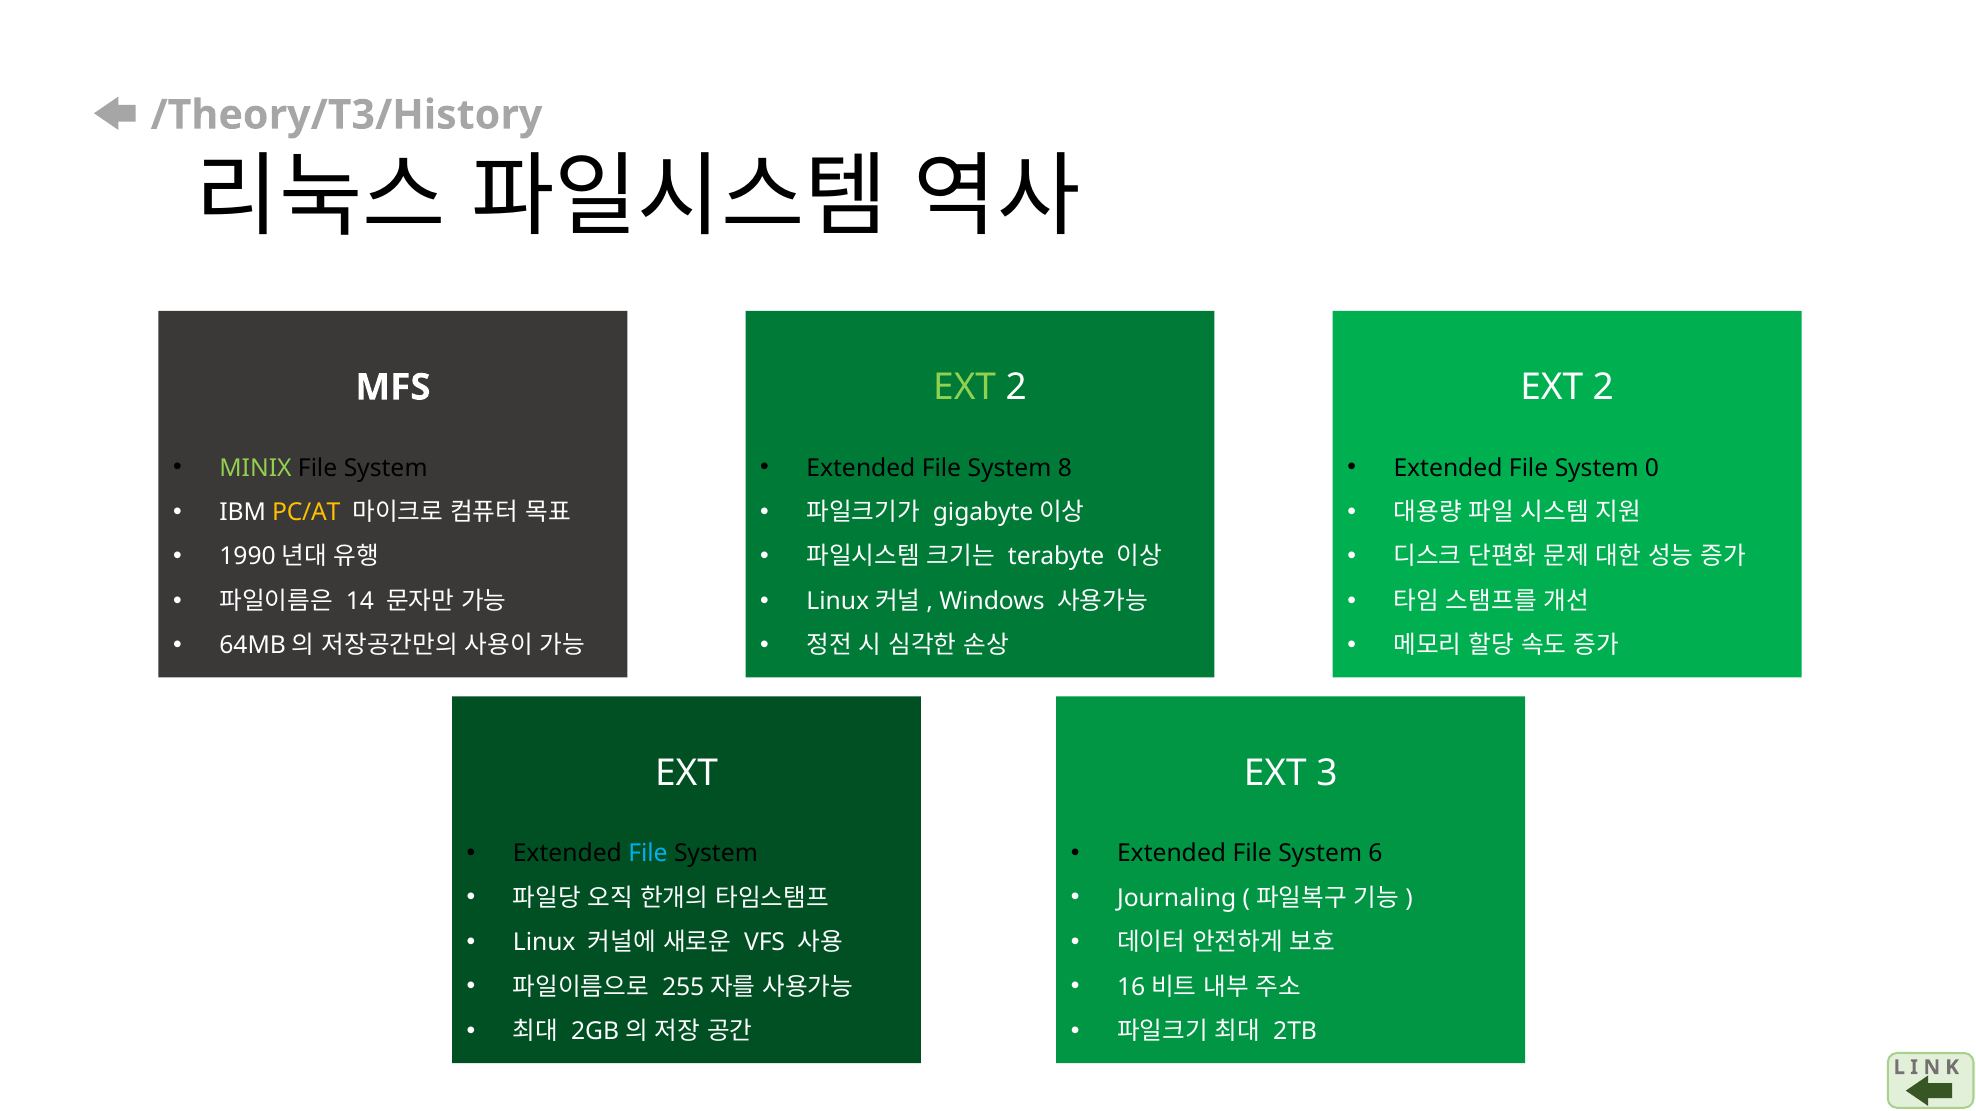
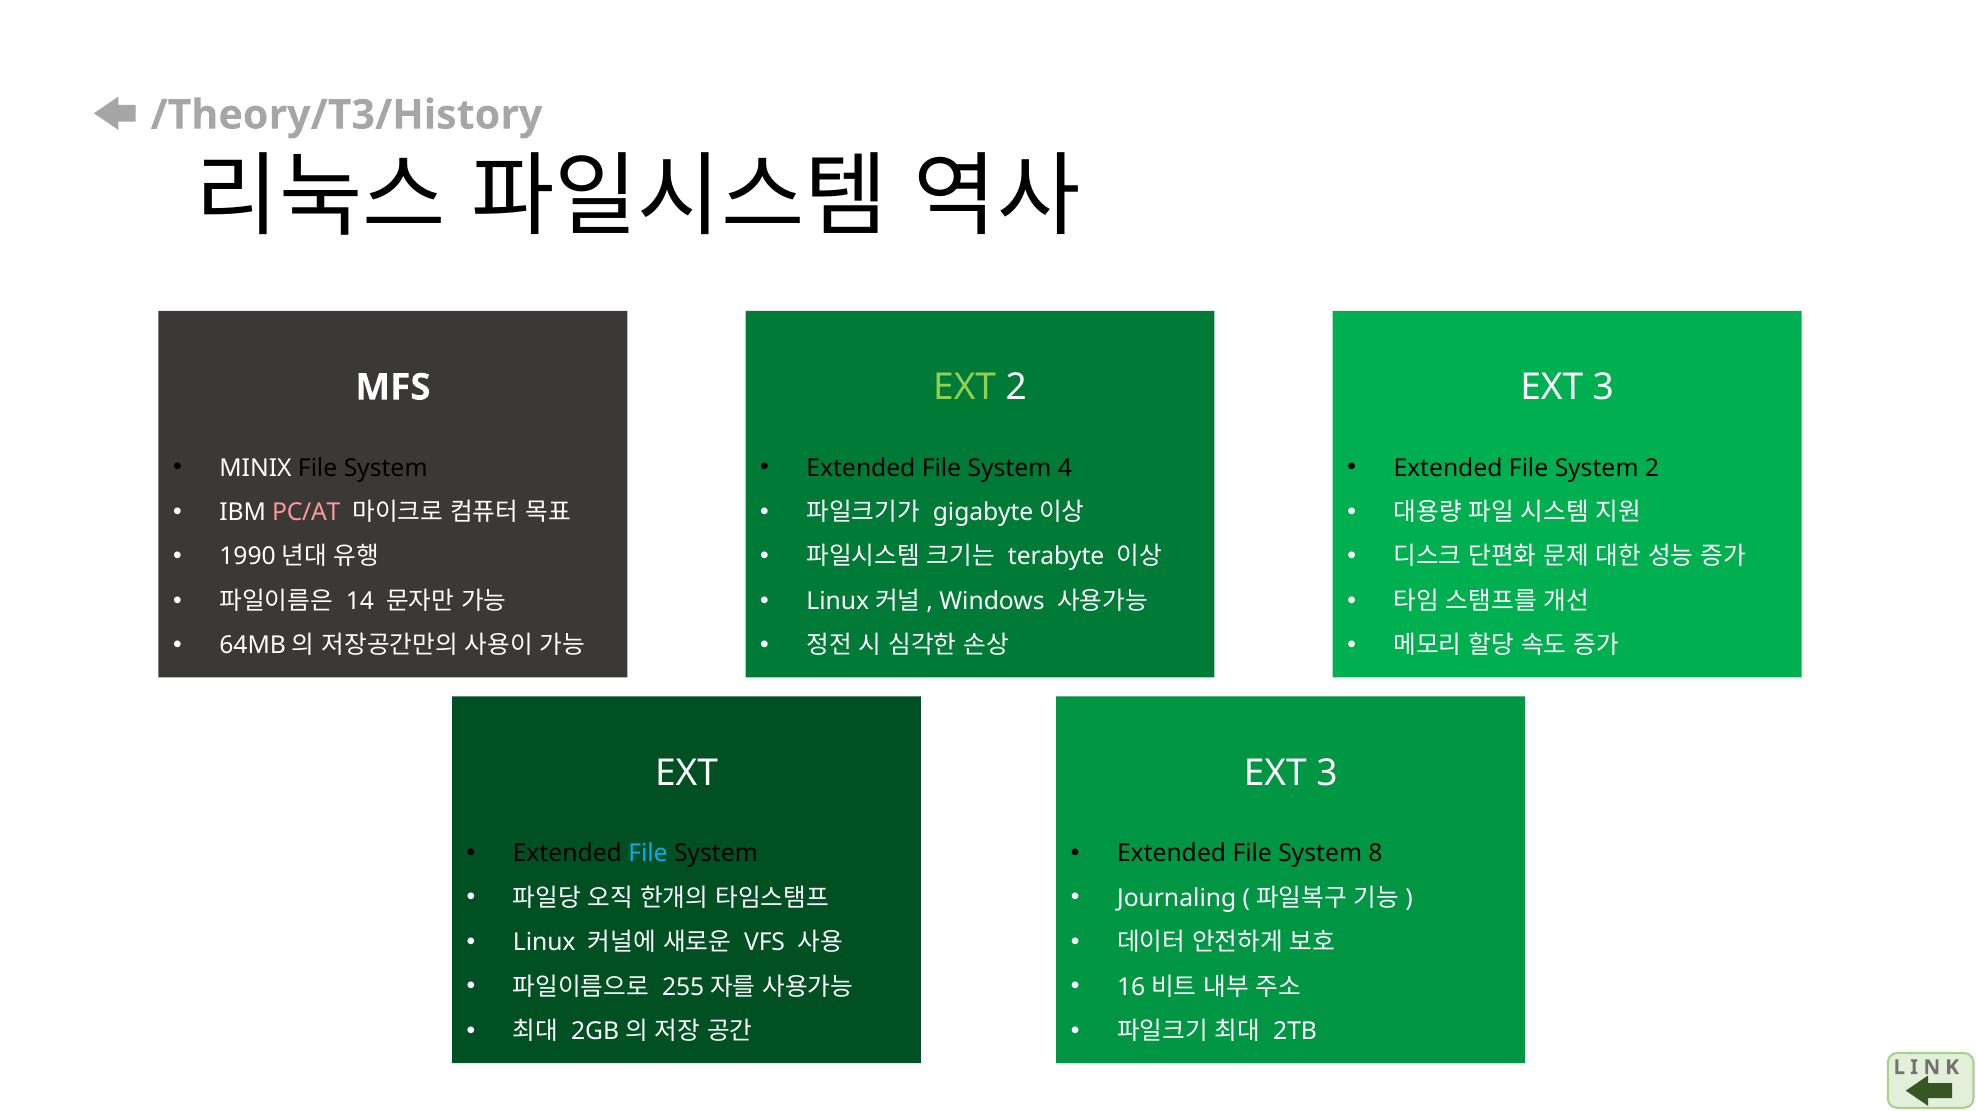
2 at (1603, 388): 2 -> 3
MINIX colour: light green -> white
8: 8 -> 4
System 0: 0 -> 2
PC/AT colour: yellow -> pink
6: 6 -> 8
